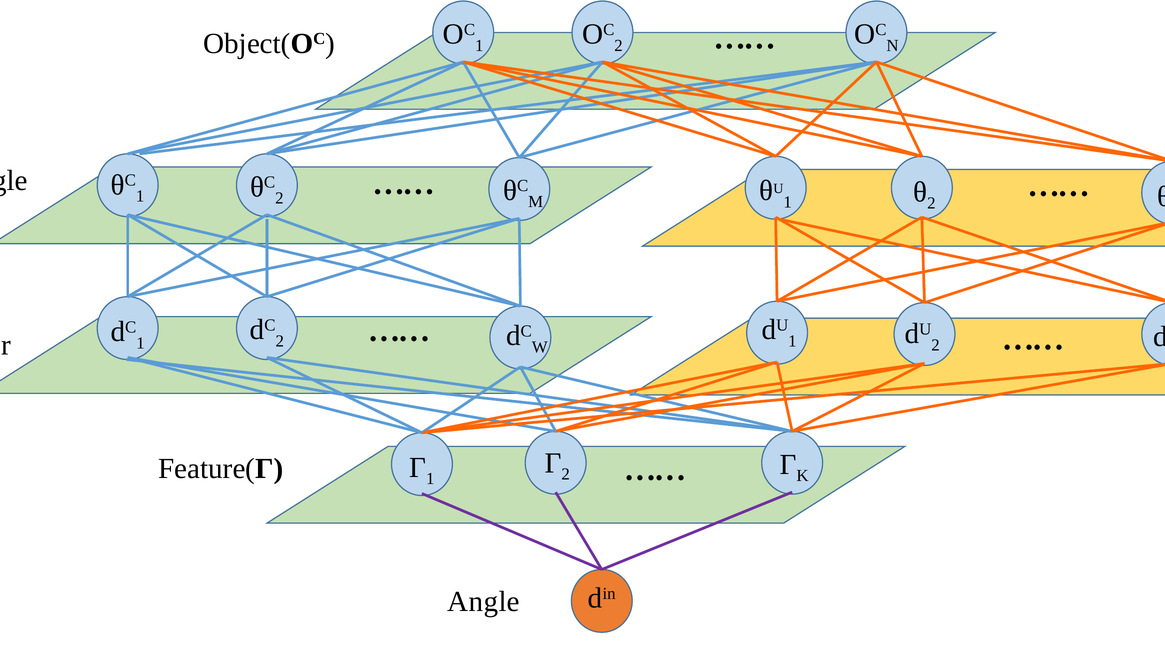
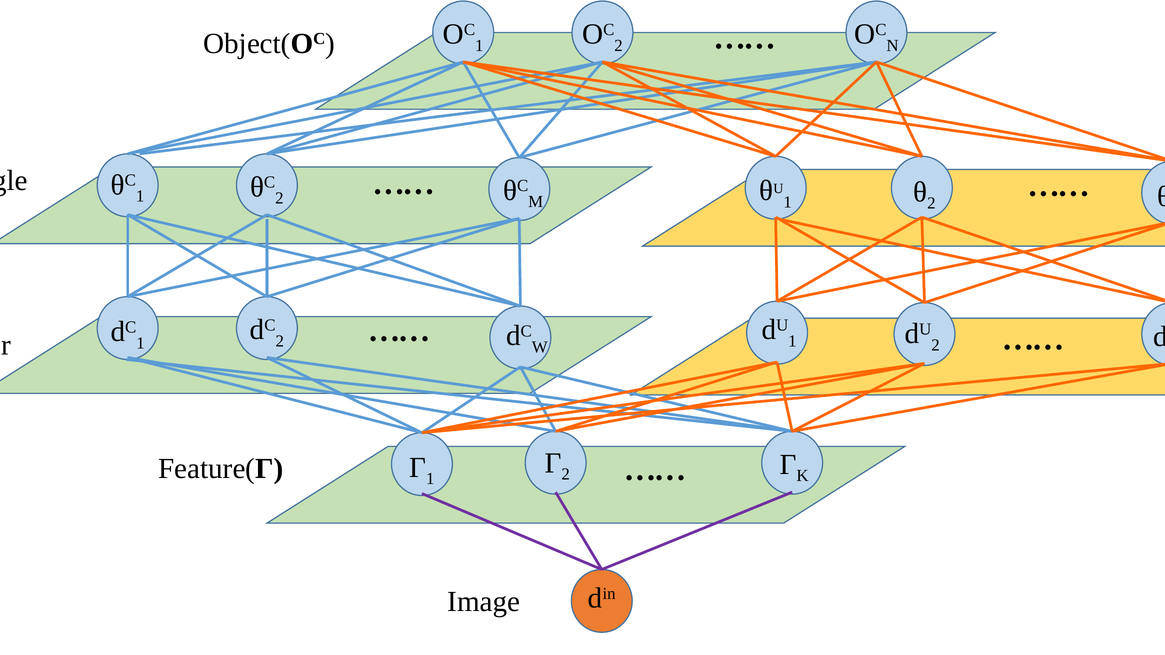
Angle at (484, 602): Angle -> Image
